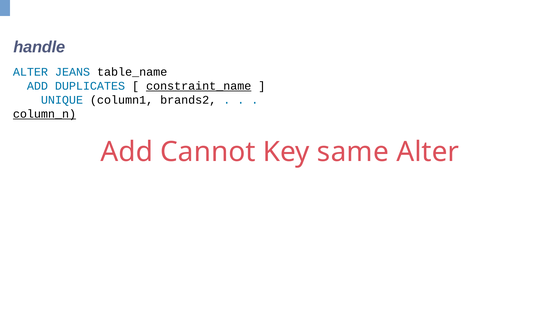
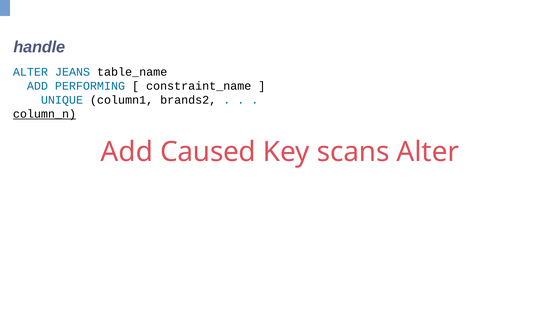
DUPLICATES: DUPLICATES -> PERFORMING
constraint_name underline: present -> none
Cannot: Cannot -> Caused
same: same -> scans
